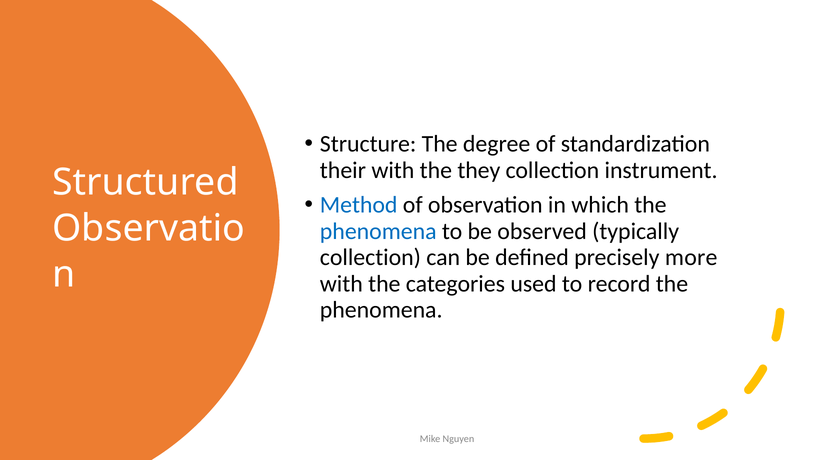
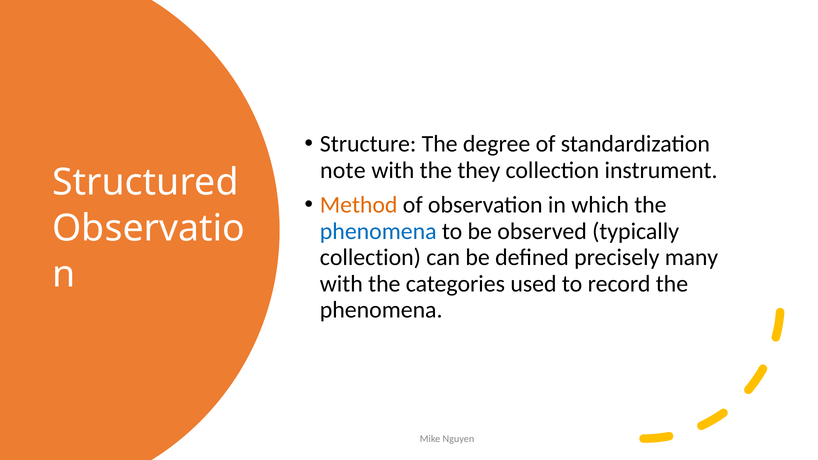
their: their -> note
Method colour: blue -> orange
more: more -> many
